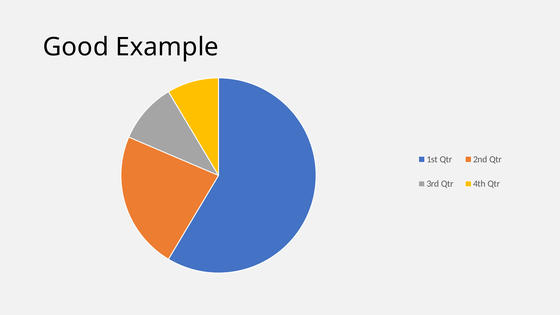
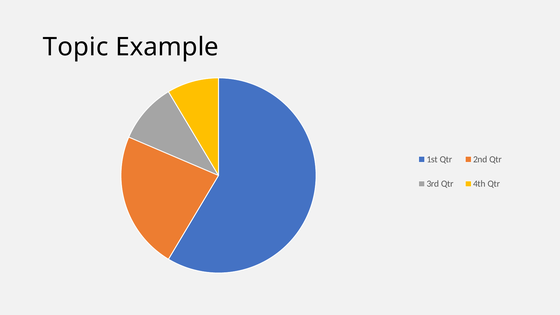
Good: Good -> Topic
